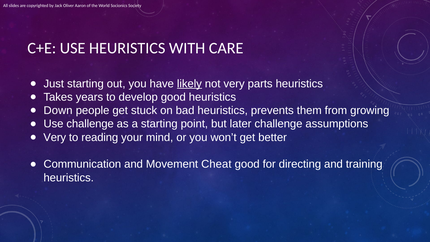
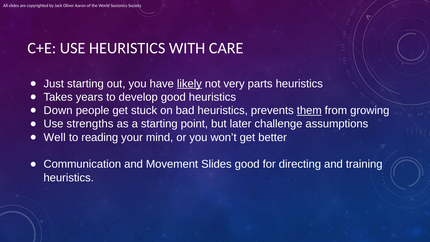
them underline: none -> present
Use challenge: challenge -> strengths
Very at (55, 137): Very -> Well
Movement Cheat: Cheat -> Slides
